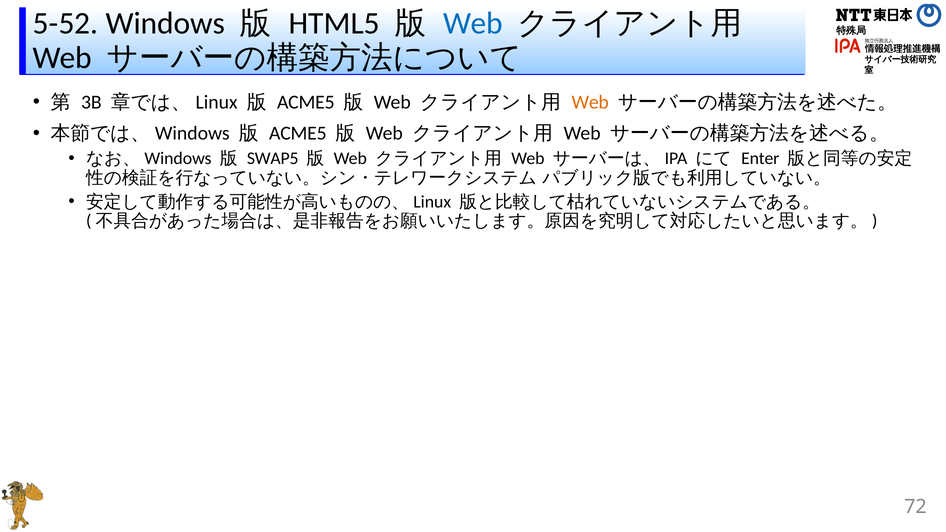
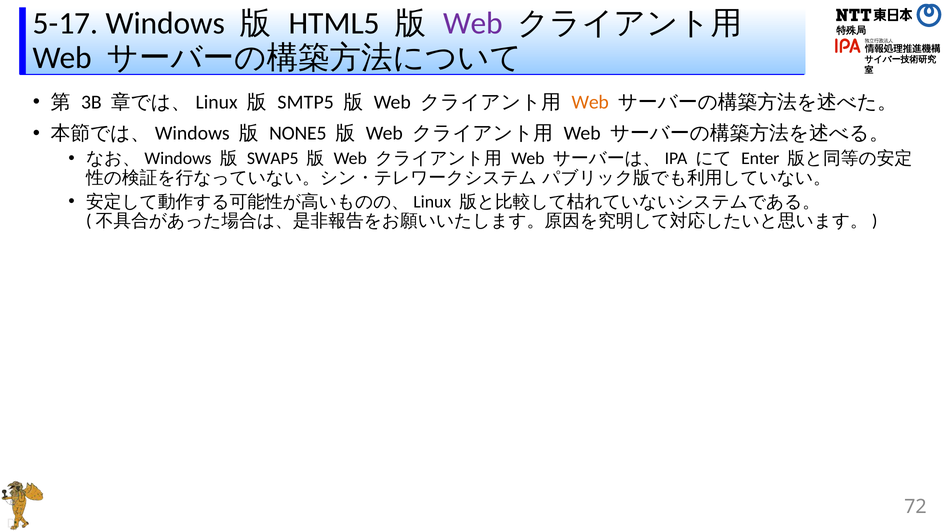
5-52: 5-52 -> 5-17
Web at (473, 24) colour: blue -> purple
ACME5 at (306, 102): ACME5 -> SMTP5
ACME5 at (298, 133): ACME5 -> NONE5
